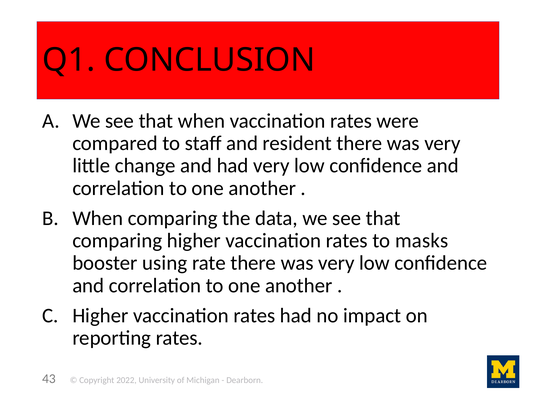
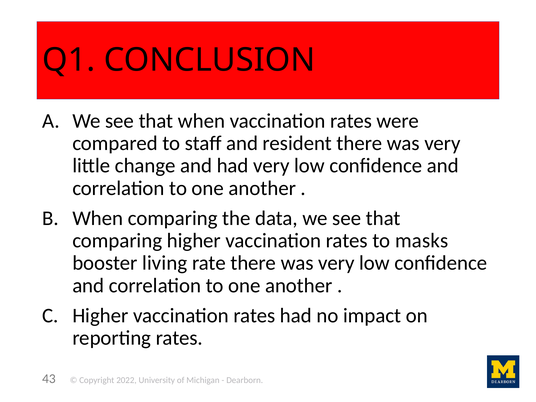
using: using -> living
